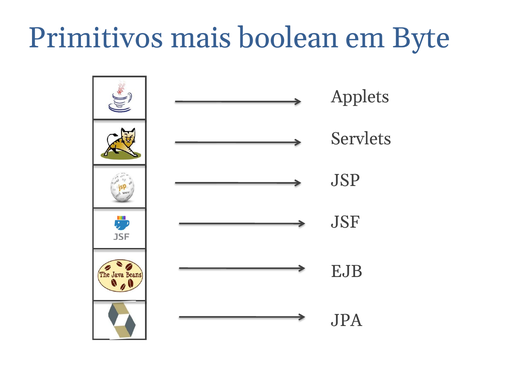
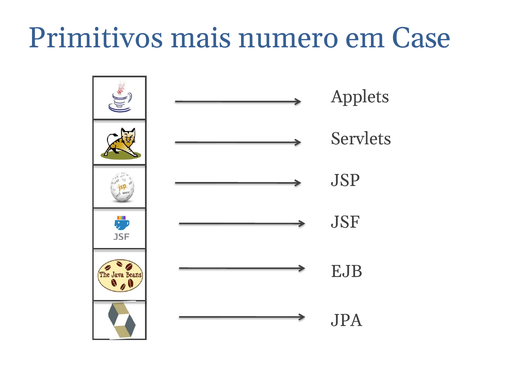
boolean: boolean -> numero
Byte: Byte -> Case
